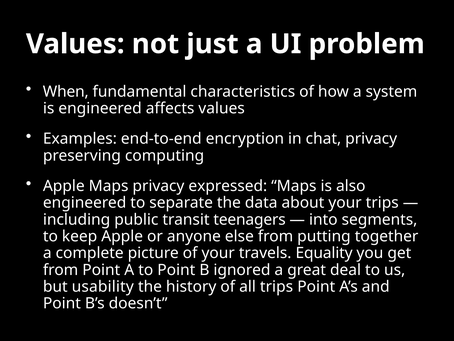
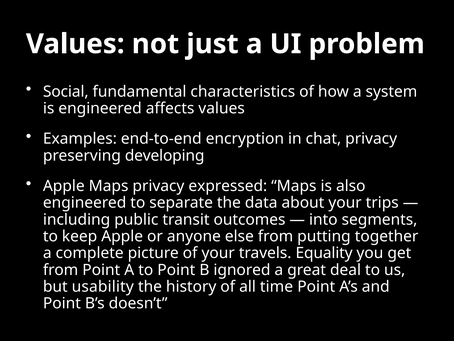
When: When -> Social
computing: computing -> developing
teenagers: teenagers -> outcomes
all trips: trips -> time
